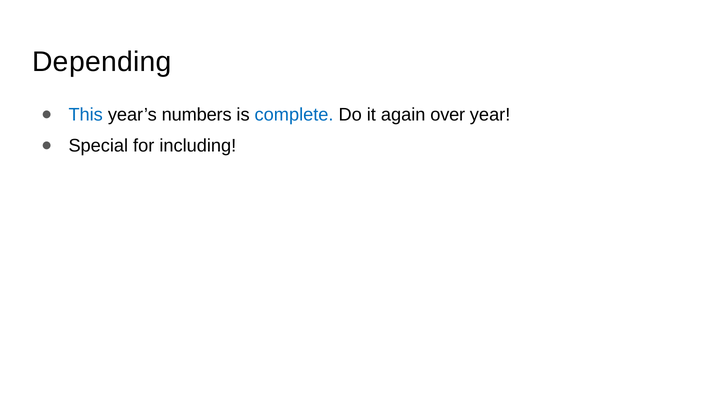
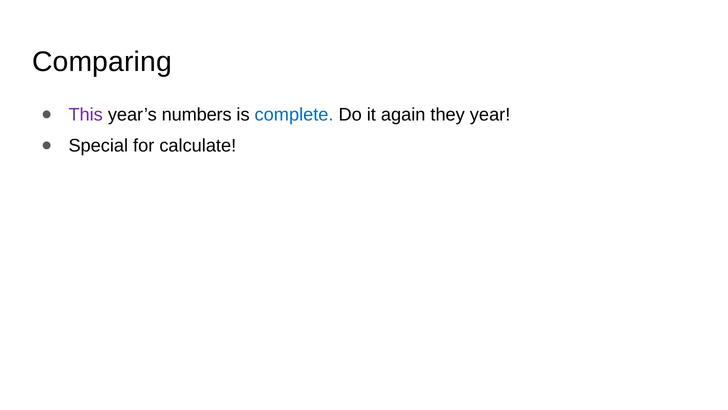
Depending: Depending -> Comparing
This colour: blue -> purple
over: over -> they
including: including -> calculate
